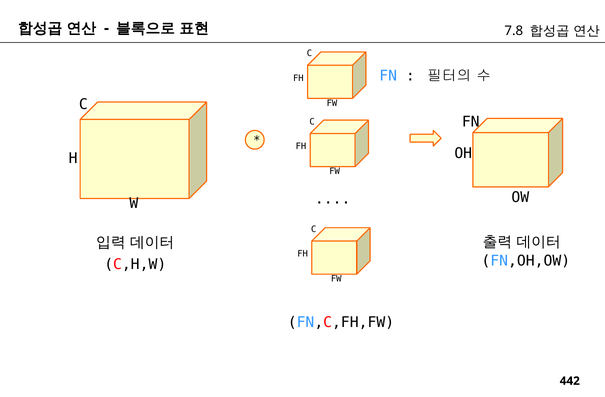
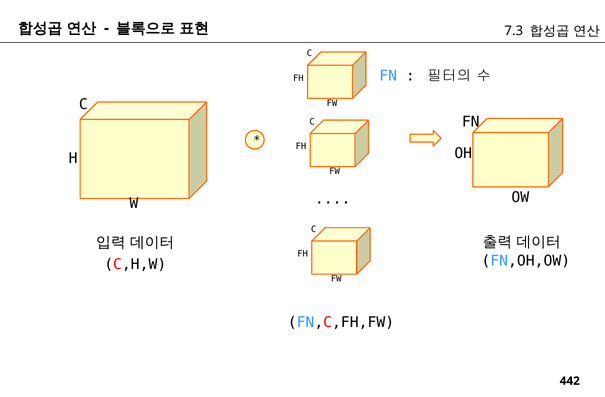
7.8: 7.8 -> 7.3
